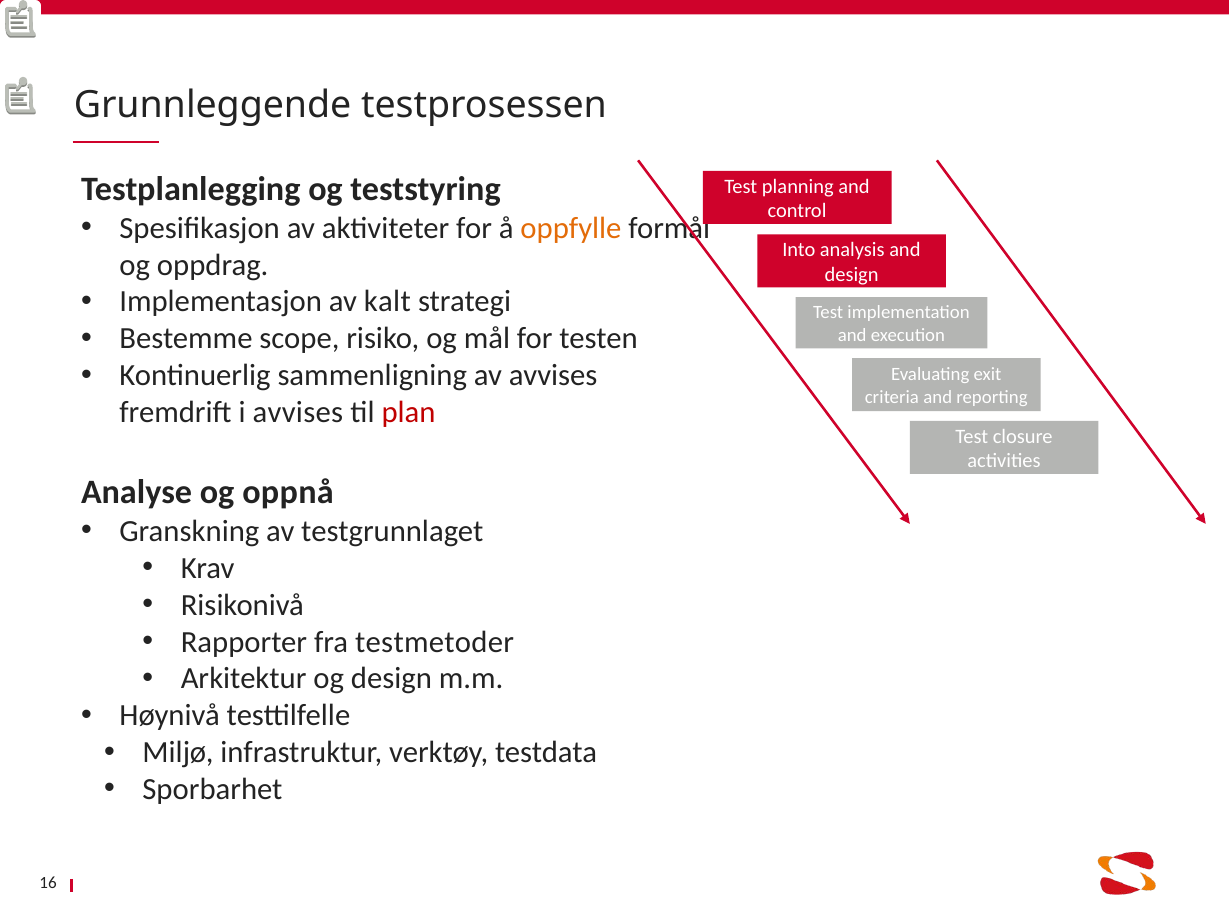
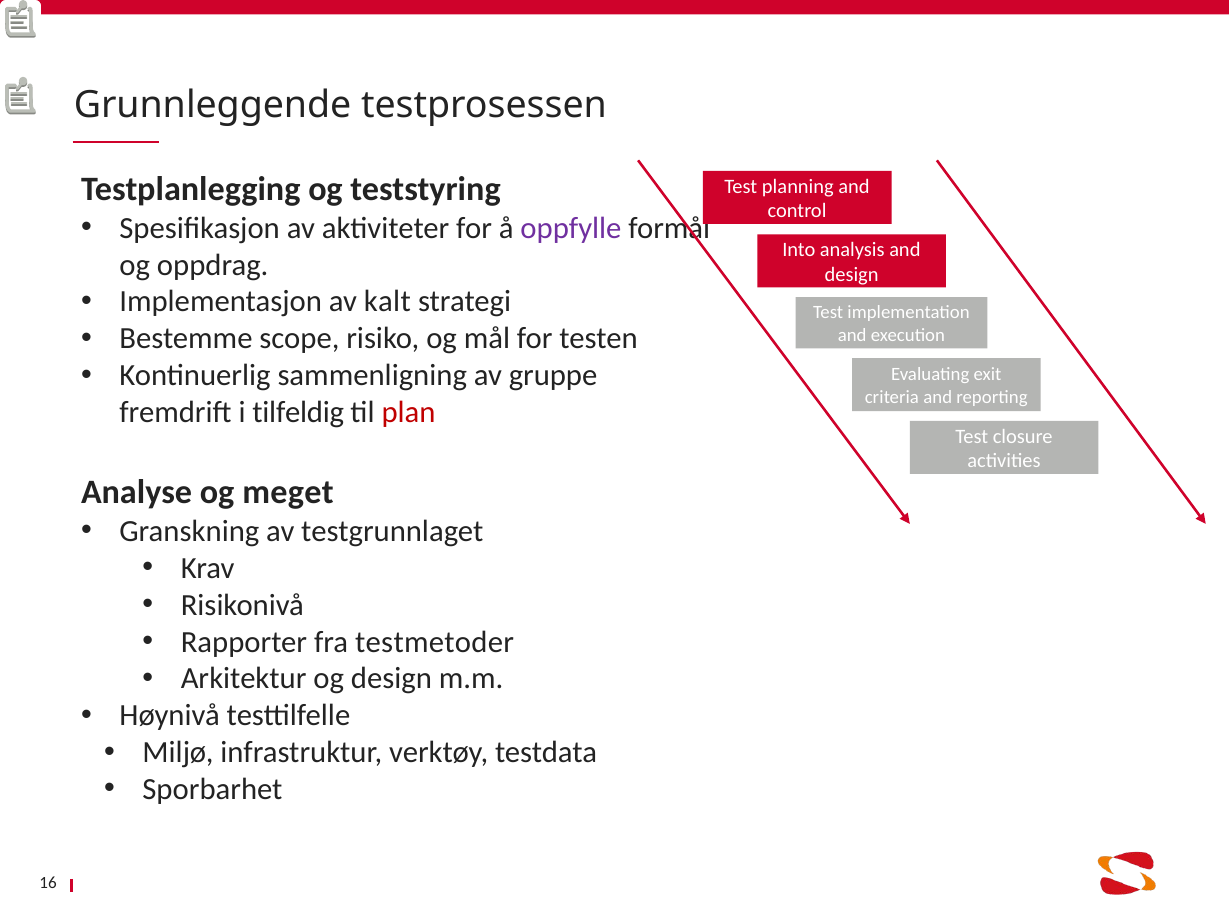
oppfylle colour: orange -> purple
av avvises: avvises -> gruppe
i avvises: avvises -> tilfeldig
oppnå: oppnå -> meget
